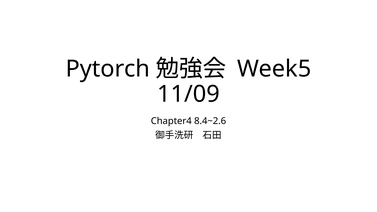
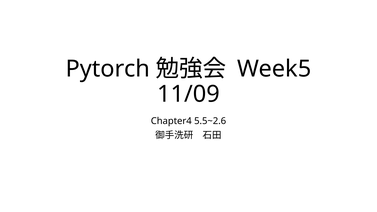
8.4~2.6: 8.4~2.6 -> 5.5~2.6
